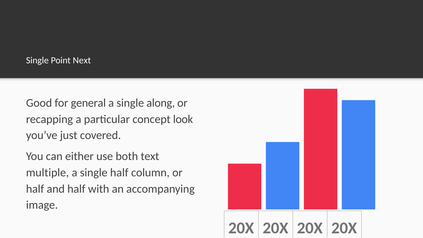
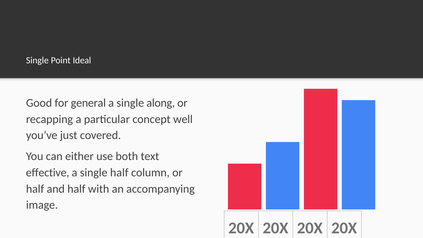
Next: Next -> Ideal
look: look -> well
multiple: multiple -> effective
